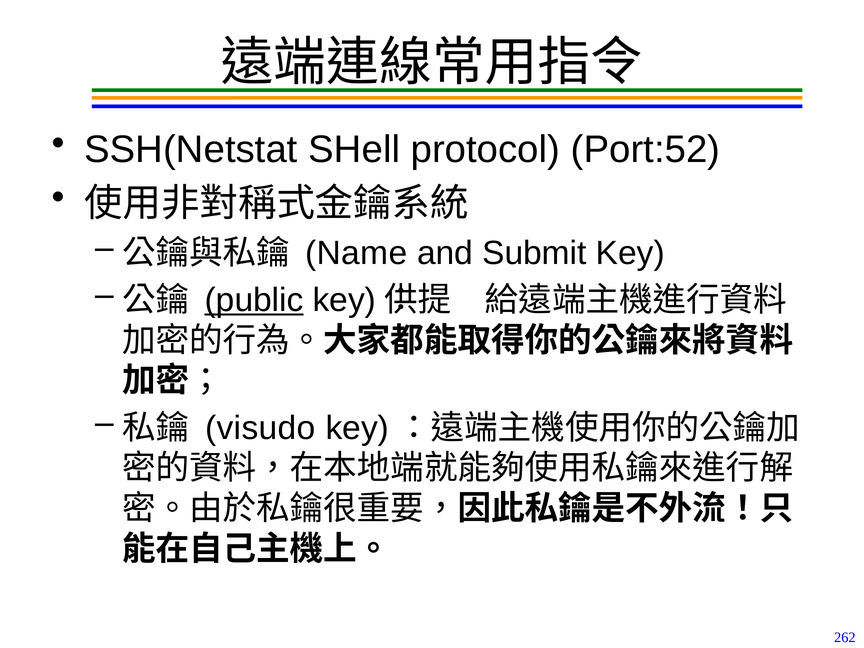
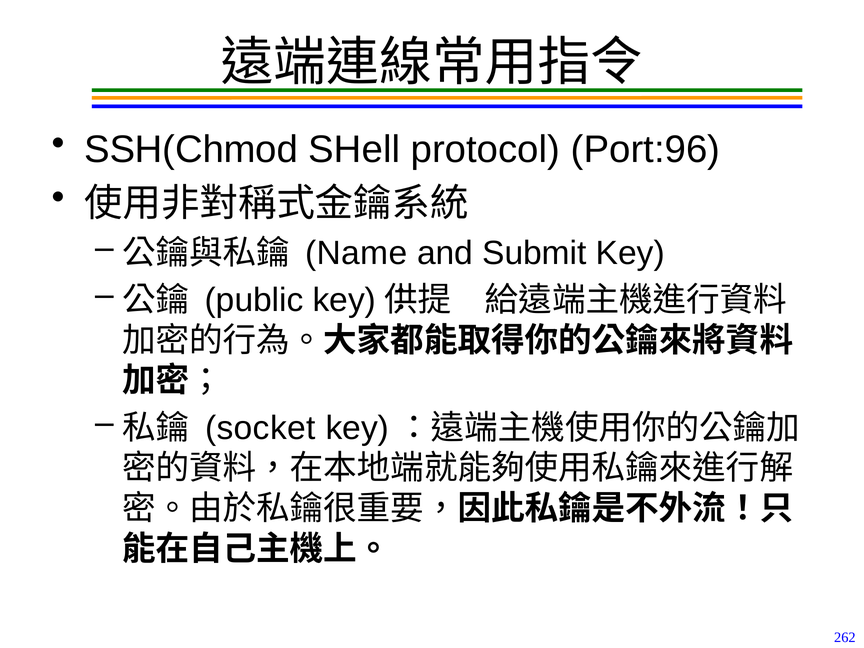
SSH(Netstat: SSH(Netstat -> SSH(Chmod
Port:52: Port:52 -> Port:96
public underline: present -> none
visudo: visudo -> socket
